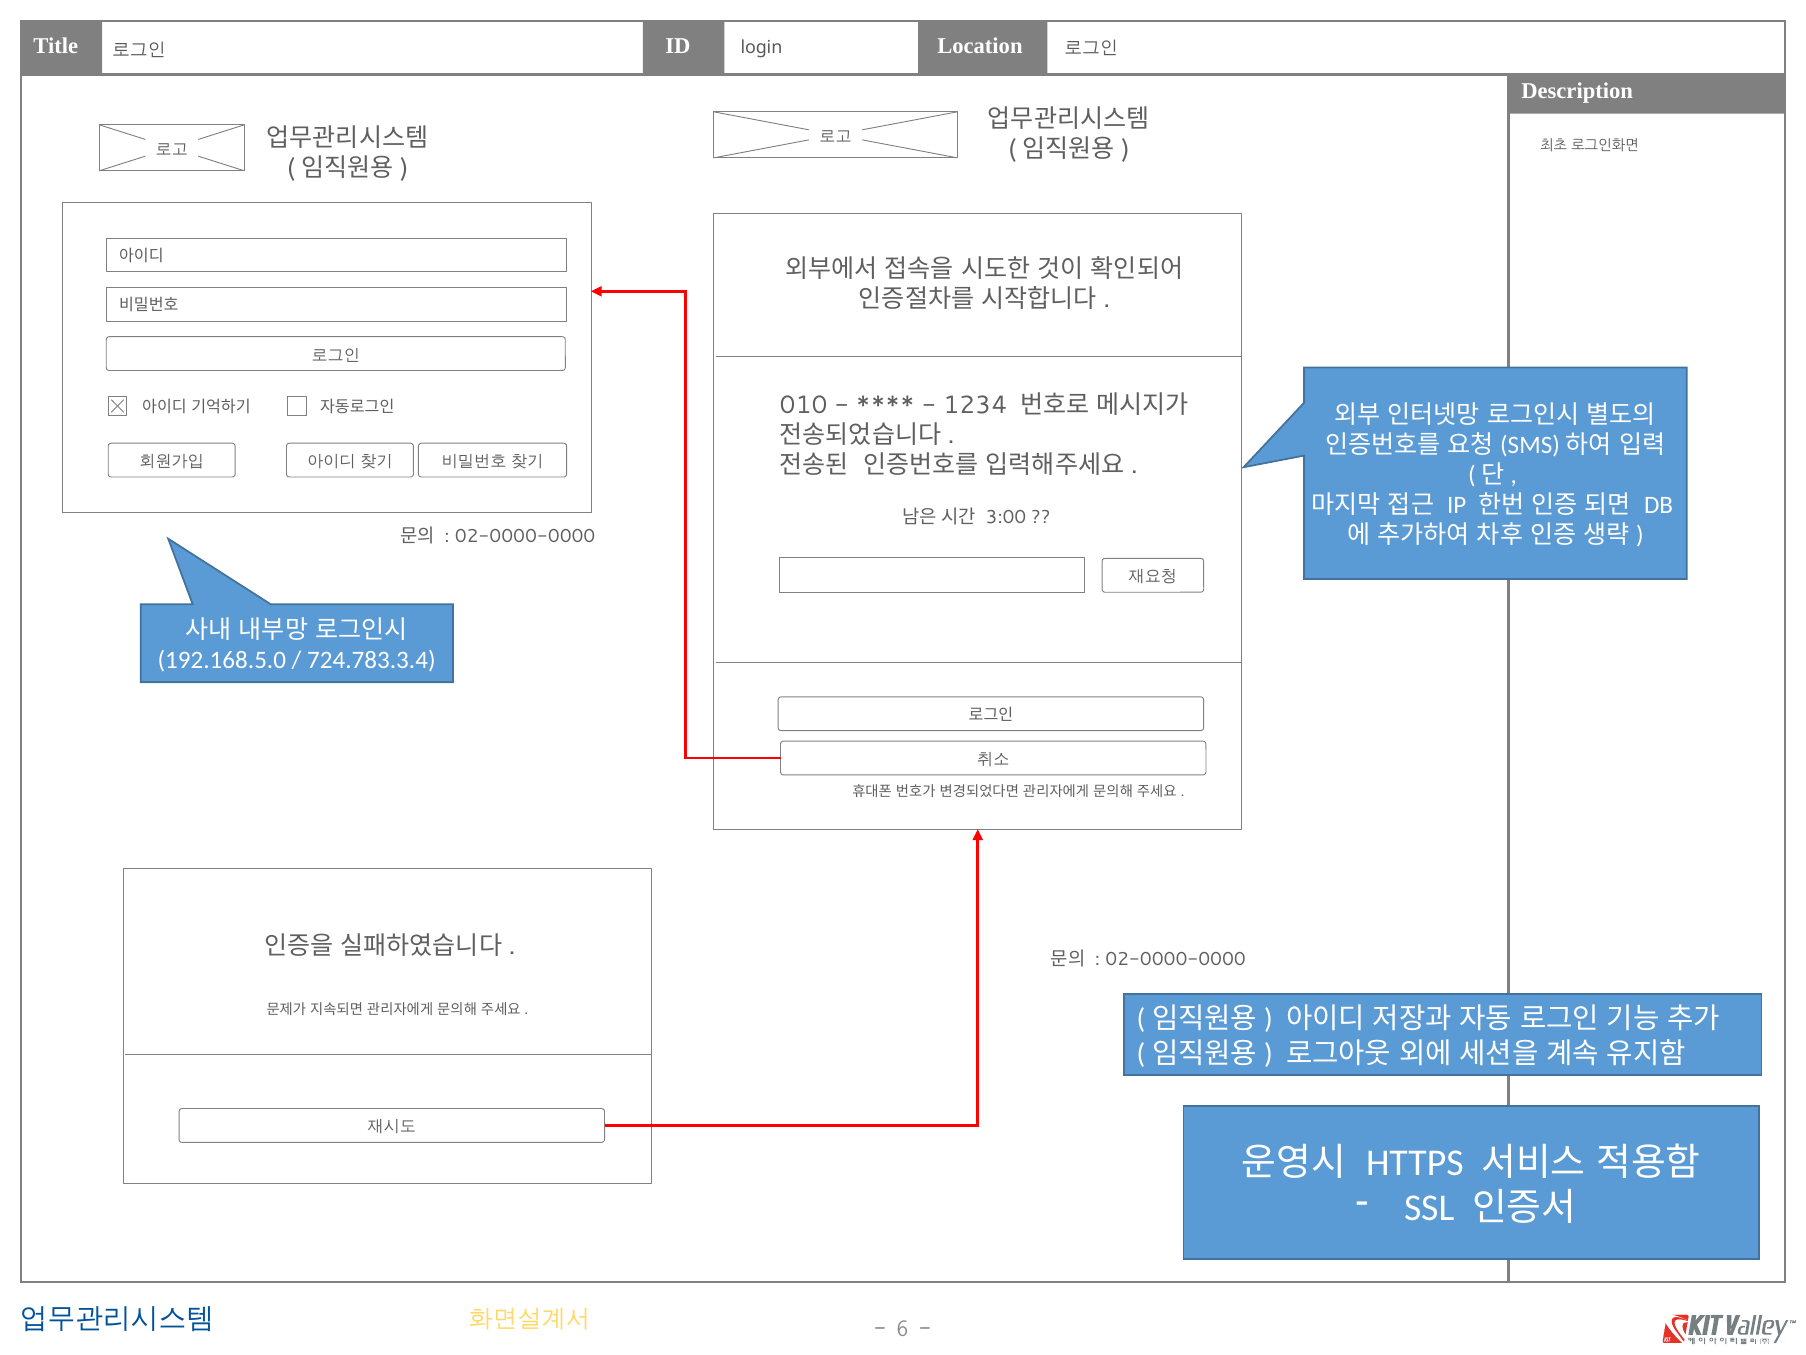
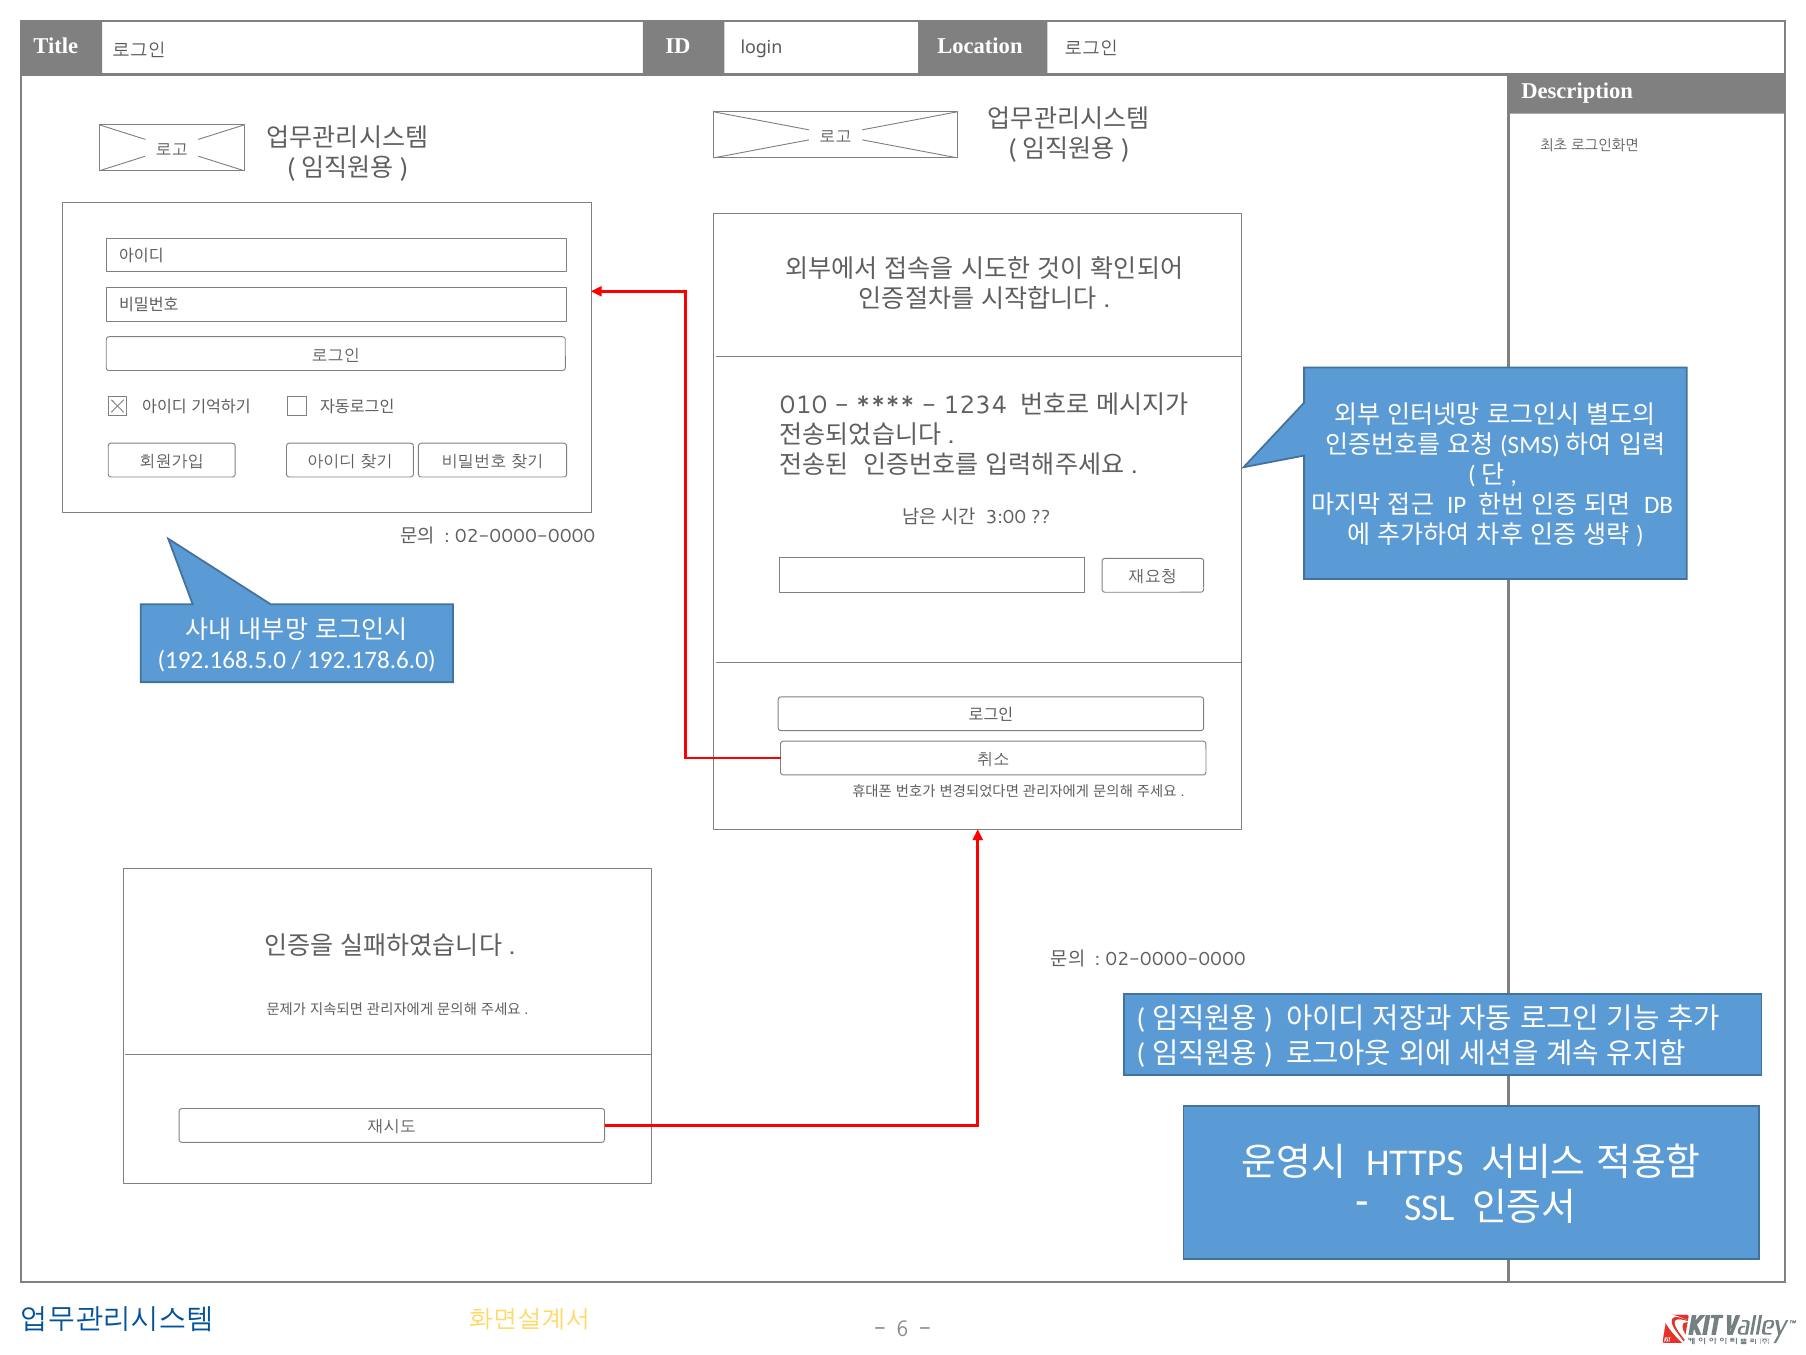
724.783.3.4: 724.783.3.4 -> 192.178.6.0
